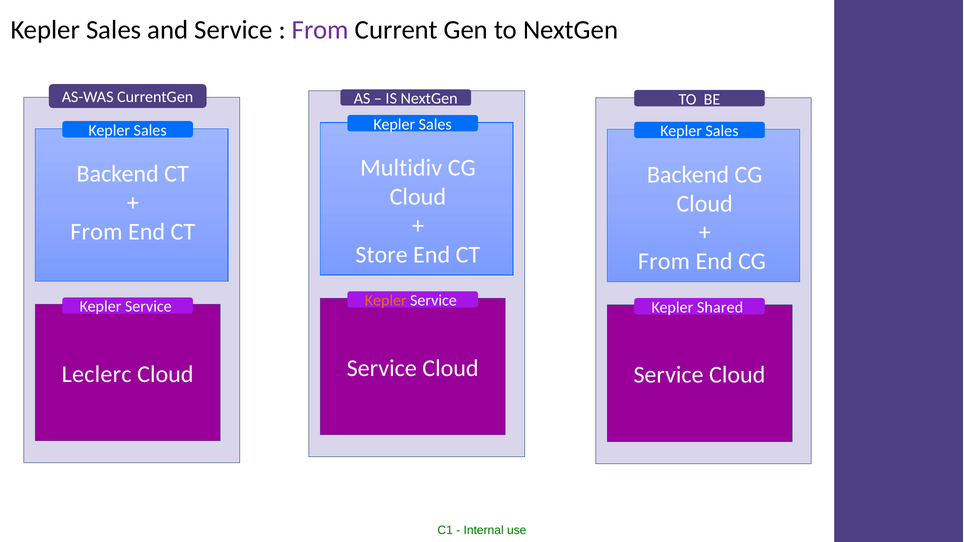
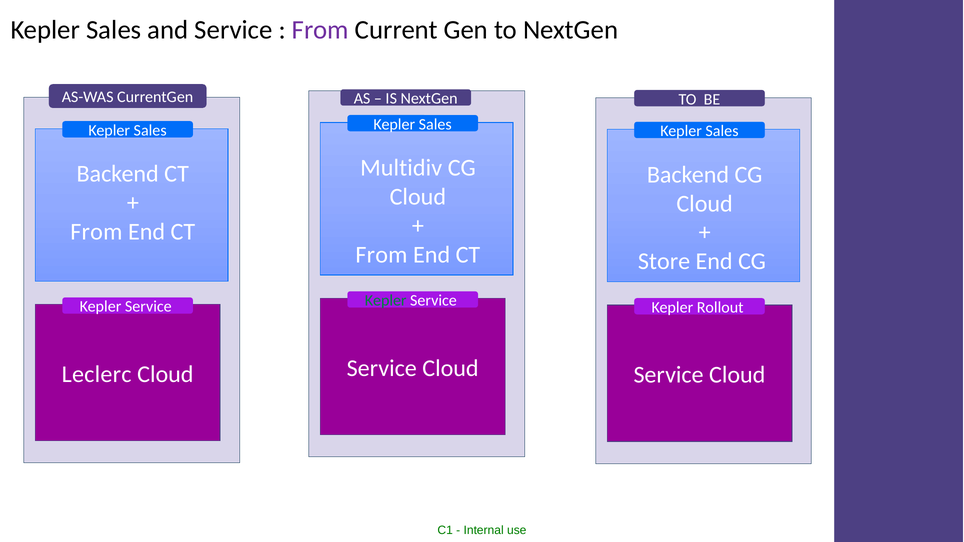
Store at (382, 255): Store -> From
From at (664, 262): From -> Store
Kepler at (386, 301) colour: orange -> green
Shared: Shared -> Rollout
